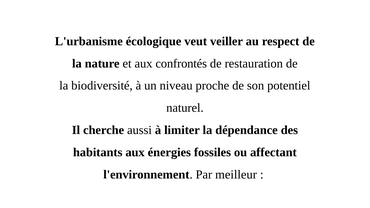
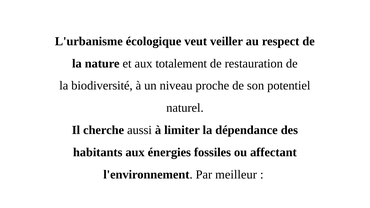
confrontés: confrontés -> totalement
